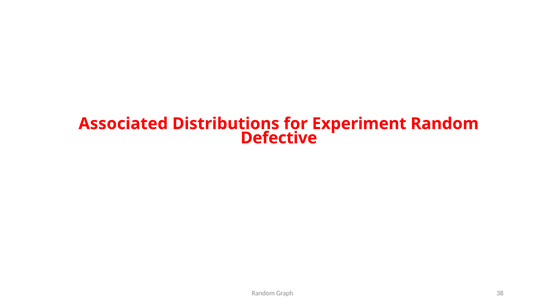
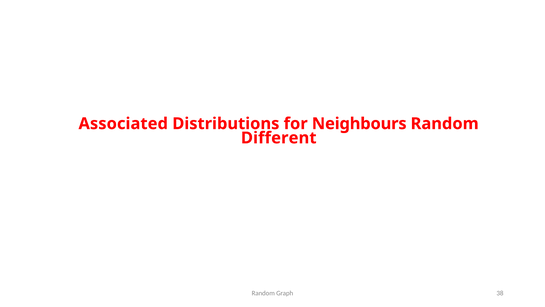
Experiment: Experiment -> Neighbours
Defective: Defective -> Different
